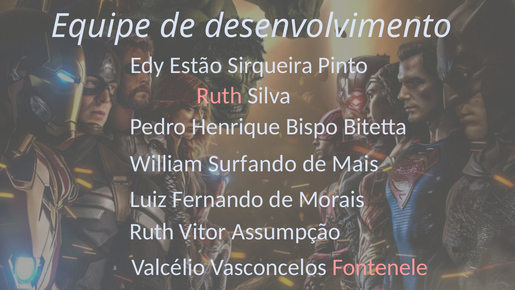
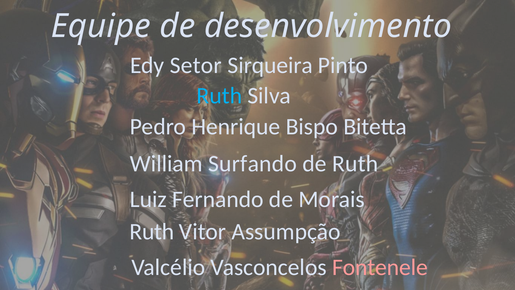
Estão: Estão -> Setor
Ruth at (219, 96) colour: pink -> light blue
de Mais: Mais -> Ruth
